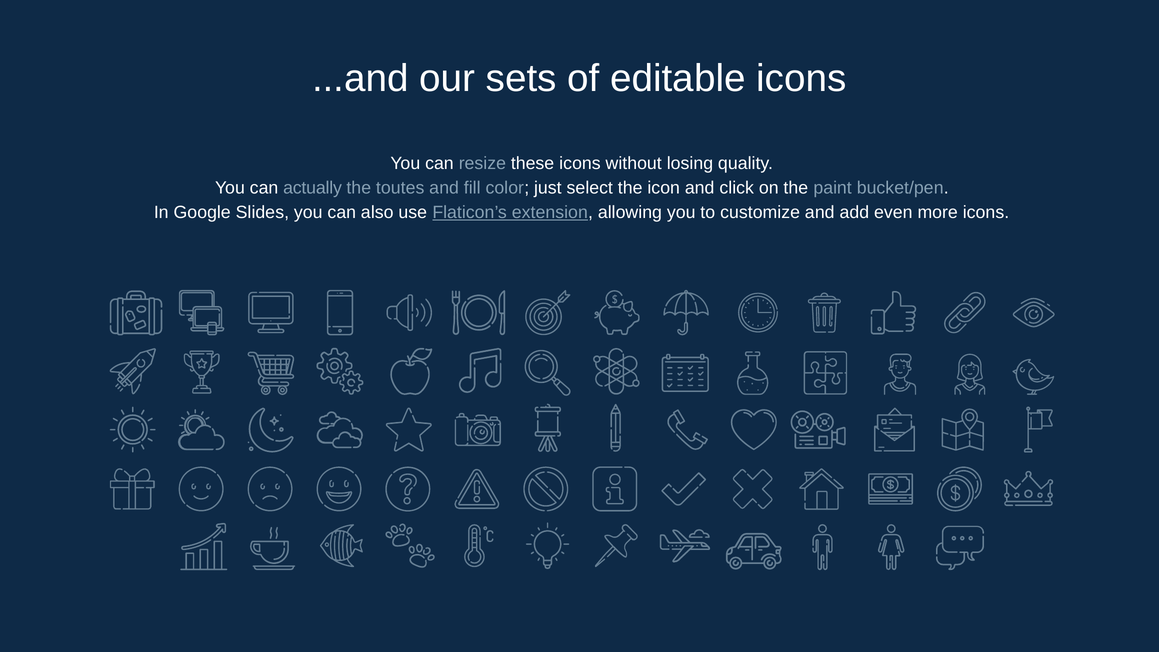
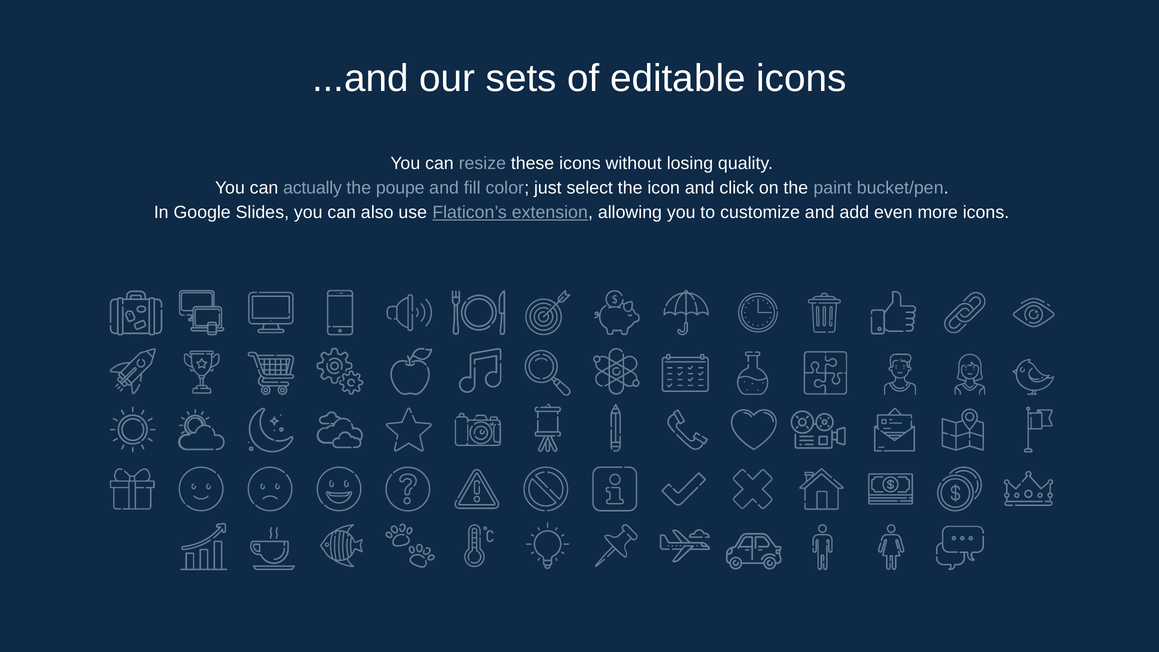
toutes: toutes -> poupe
